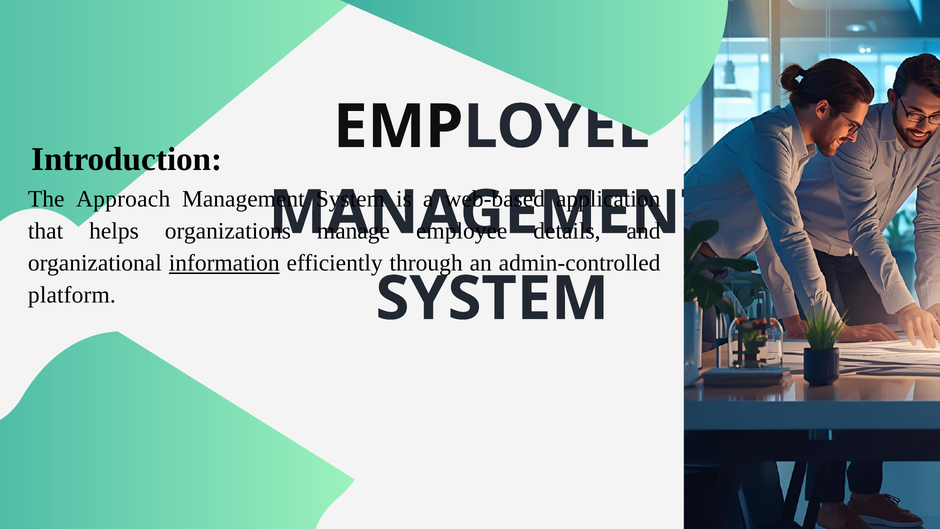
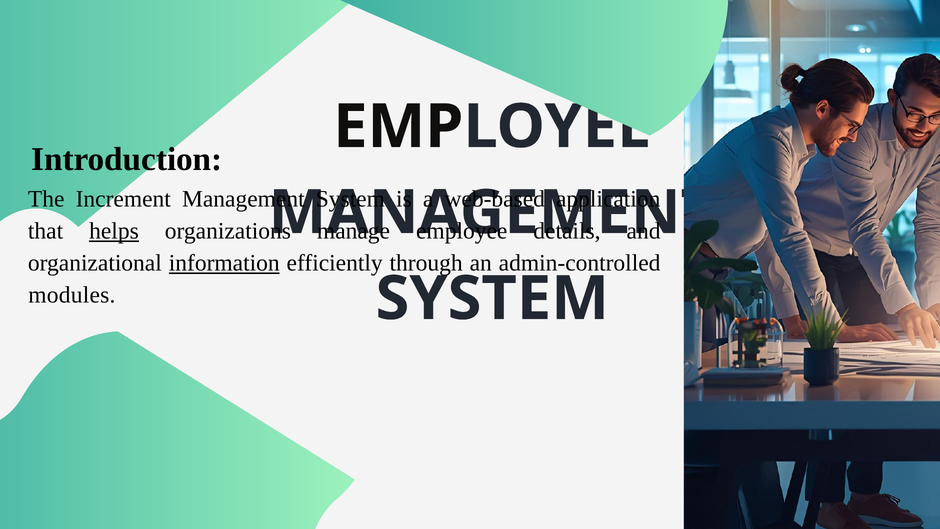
Approach: Approach -> Increment
helps underline: none -> present
platform: platform -> modules
